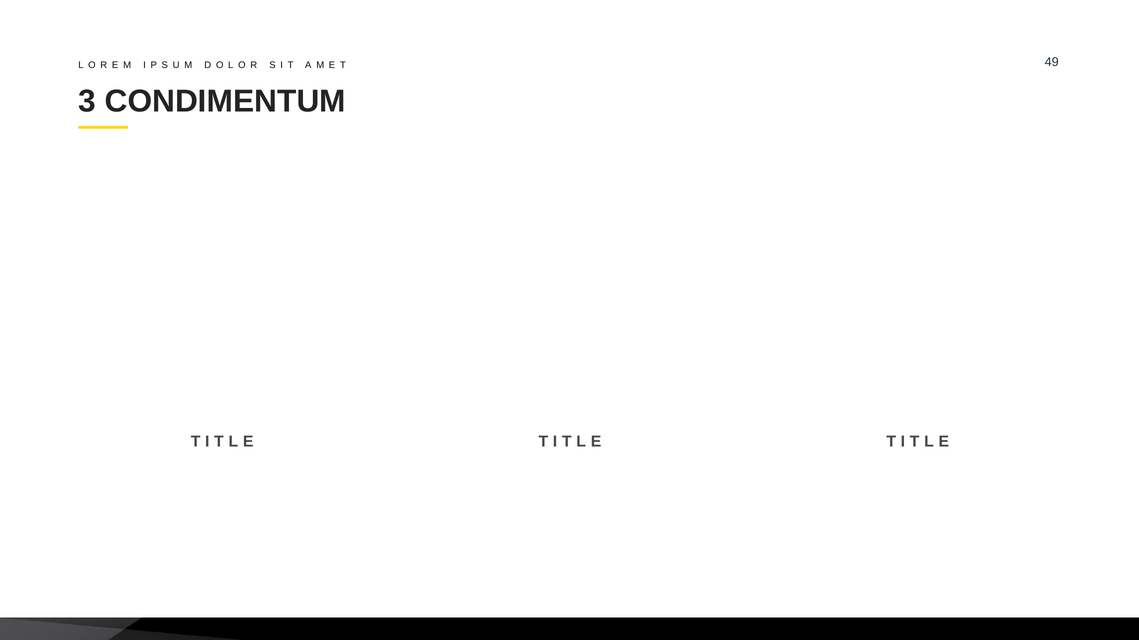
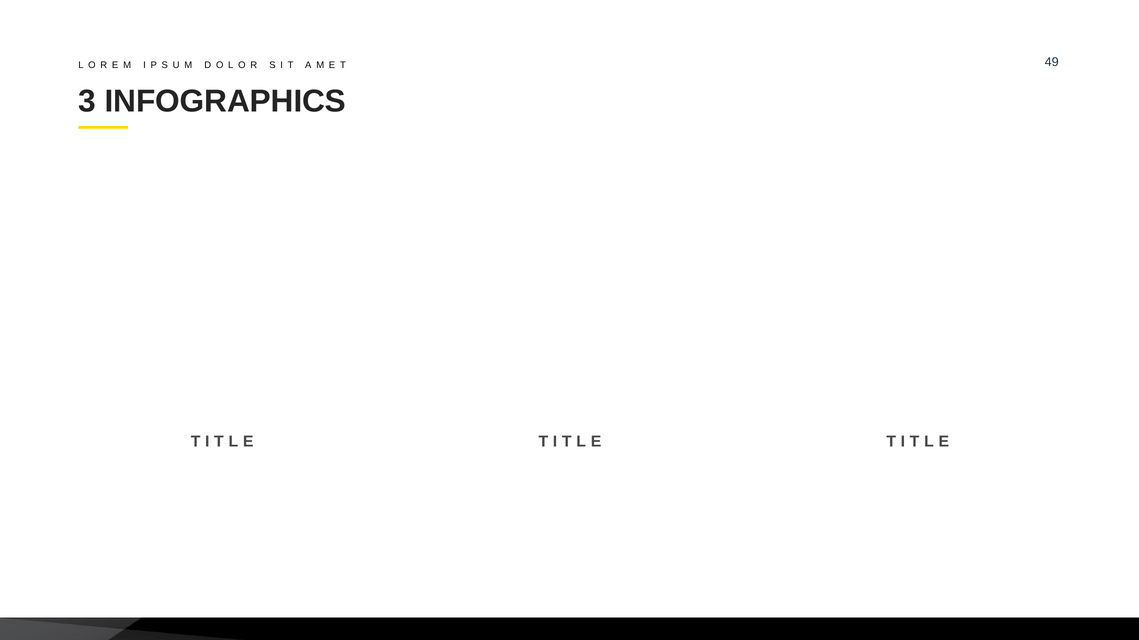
CONDIMENTUM: CONDIMENTUM -> INFOGRAPHICS
